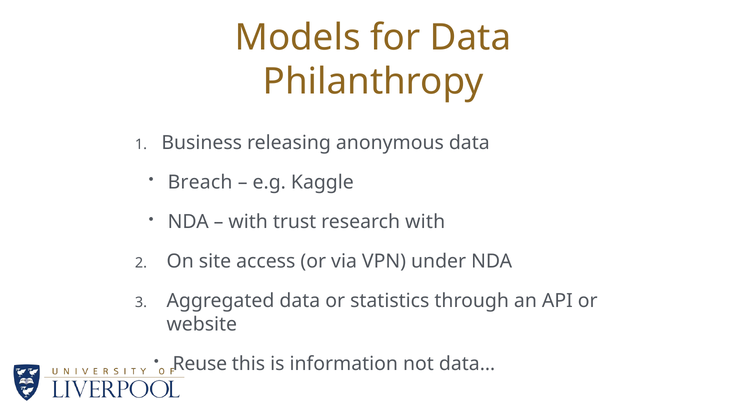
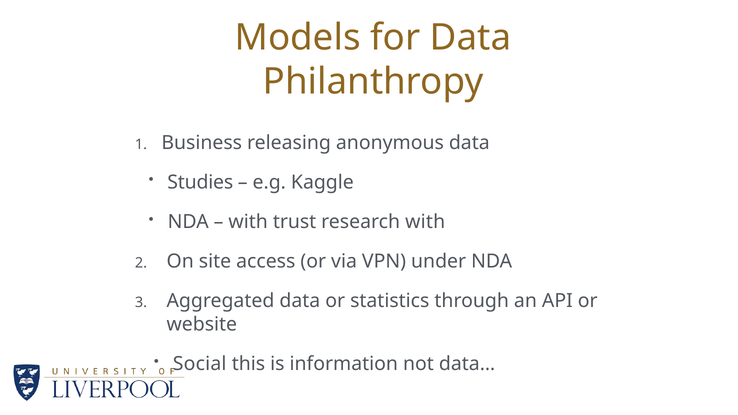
Breach: Breach -> Studies
Reuse: Reuse -> Social
